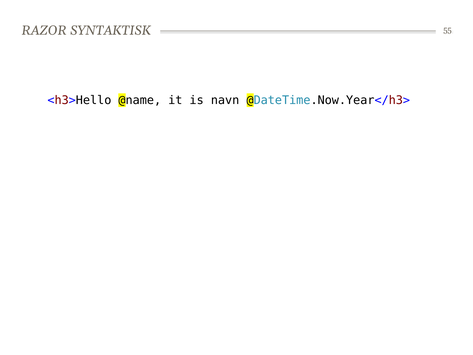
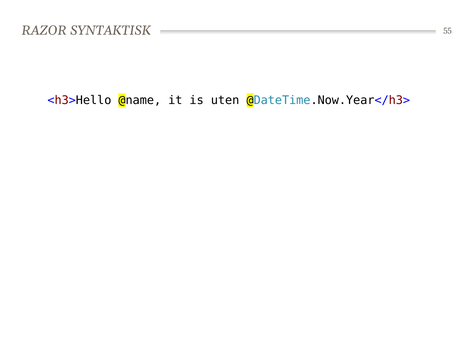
navn: navn -> uten
